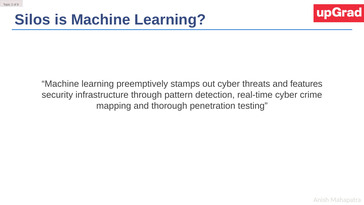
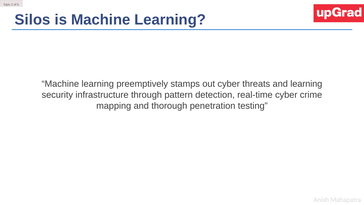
and features: features -> learning
